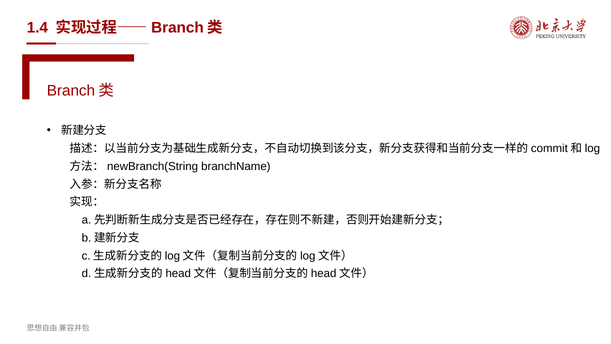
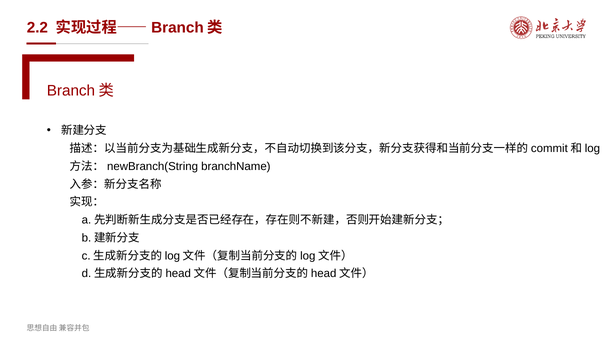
1.4: 1.4 -> 2.2
